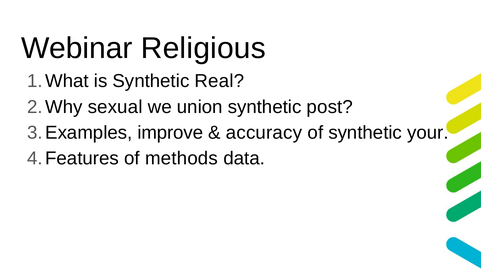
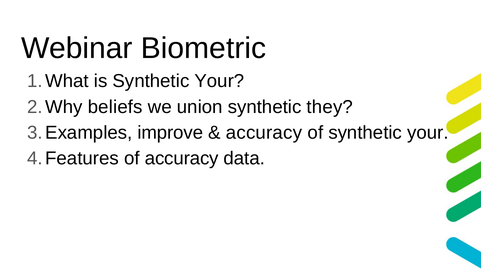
Religious: Religious -> Biometric
is Synthetic Real: Real -> Your
sexual: sexual -> beliefs
post: post -> they
of methods: methods -> accuracy
